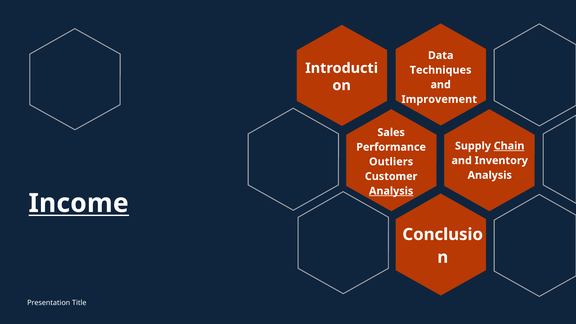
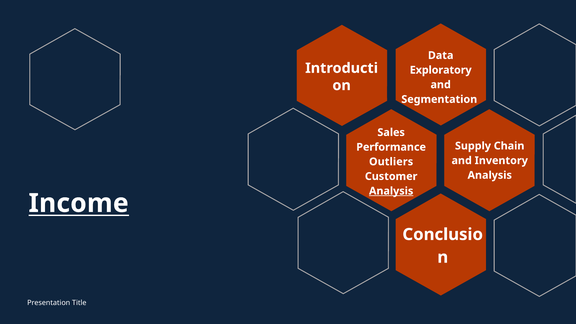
Techniques: Techniques -> Exploratory
Improvement: Improvement -> Segmentation
Chain underline: present -> none
